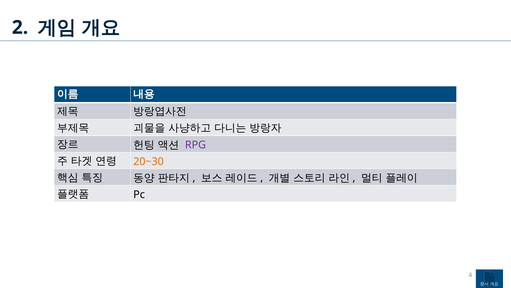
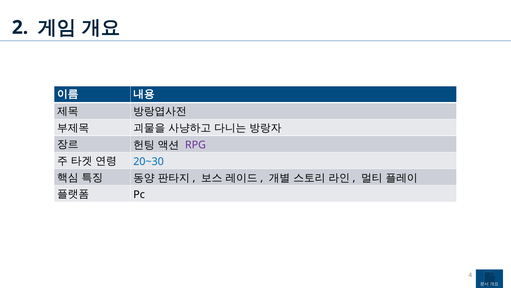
20~30 colour: orange -> blue
